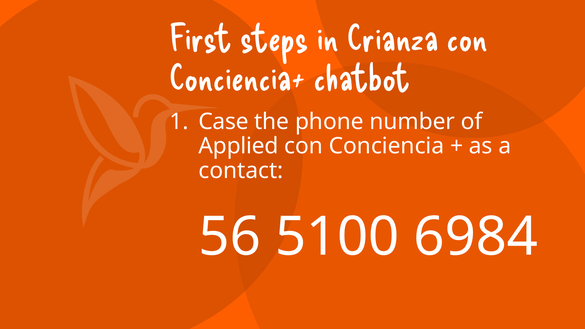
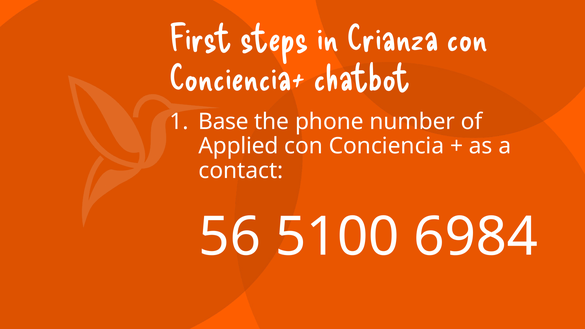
Case: Case -> Base
